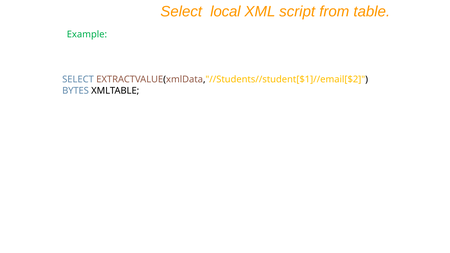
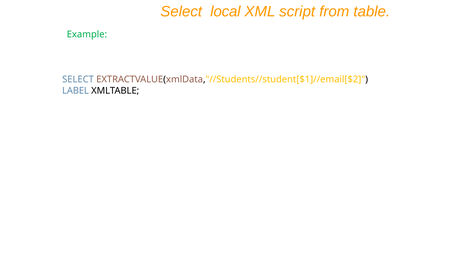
BYTES: BYTES -> LABEL
